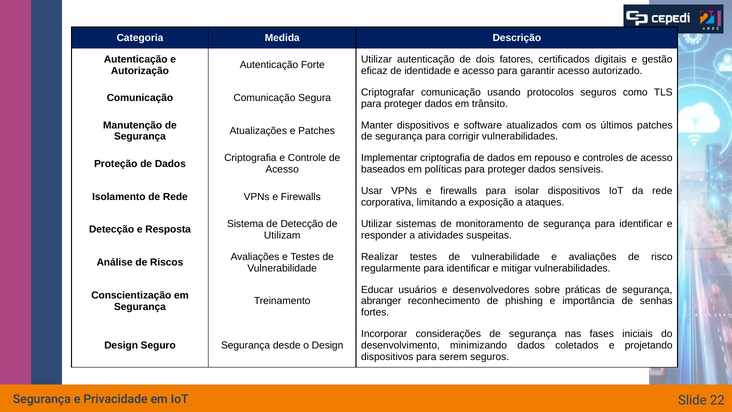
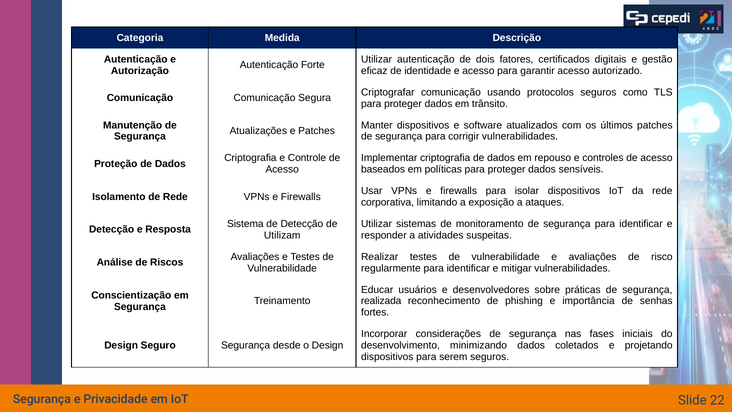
abranger: abranger -> realizada
